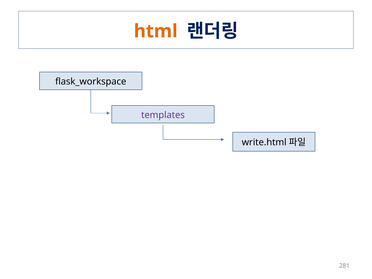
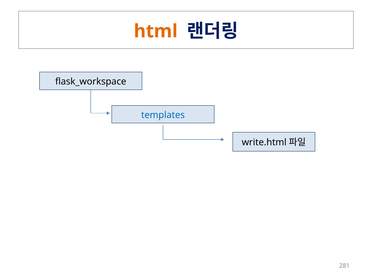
templates colour: purple -> blue
